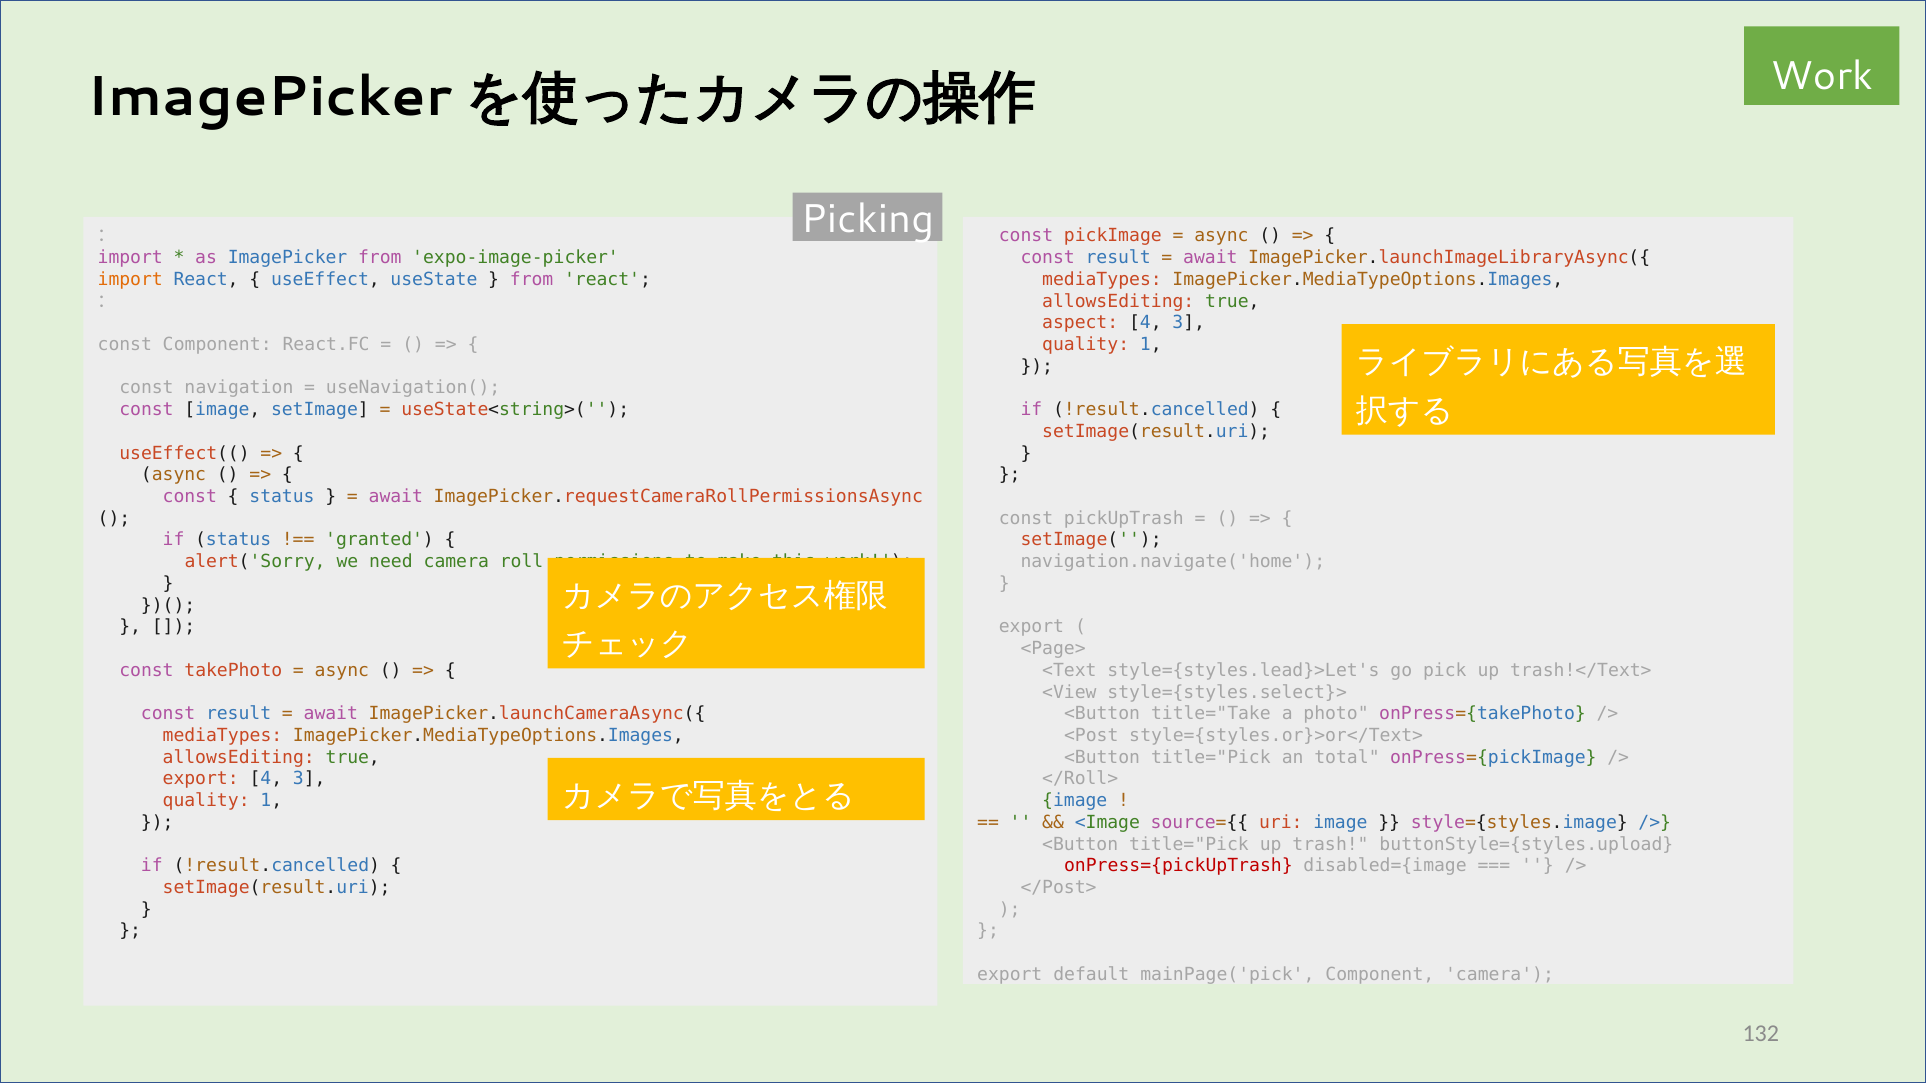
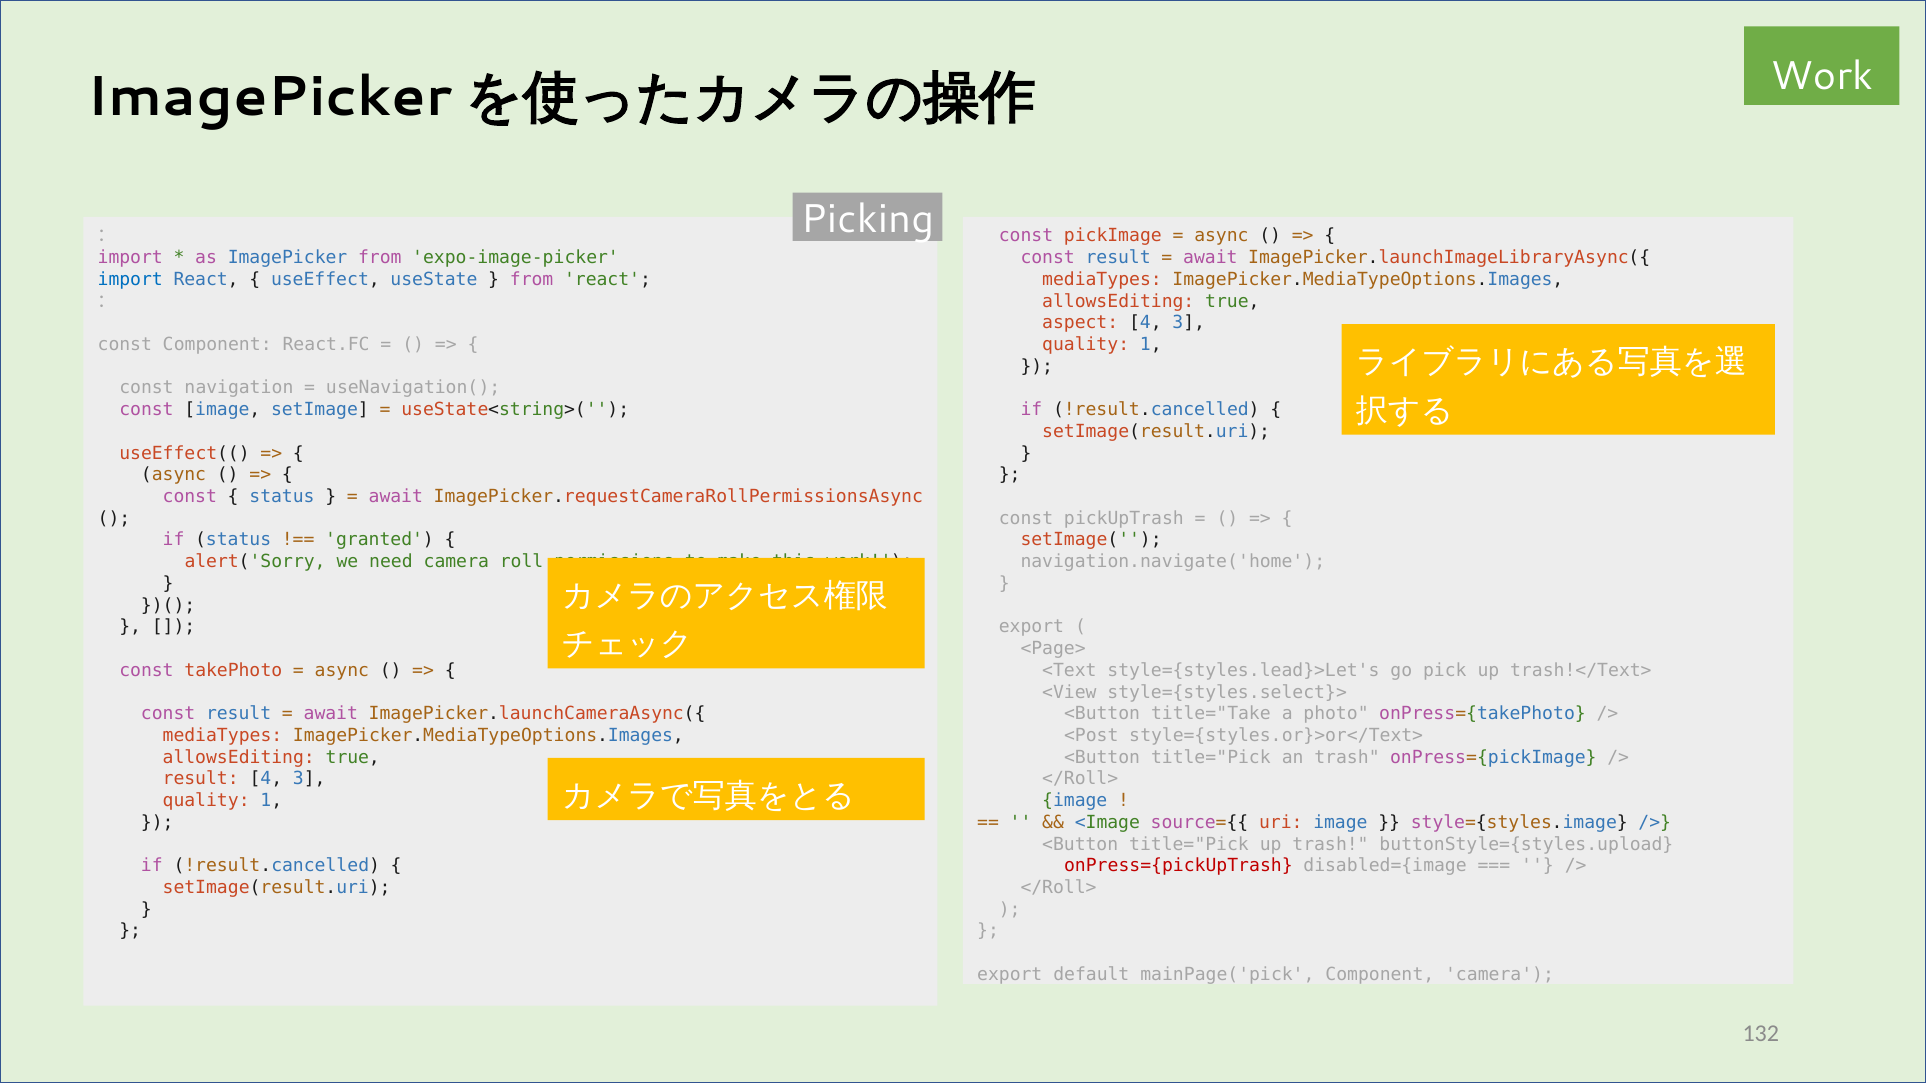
import at (130, 280) colour: orange -> blue
an total: total -> trash
export at (201, 779): export -> result
</Post> at (1059, 888): </Post> -> </Roll>
